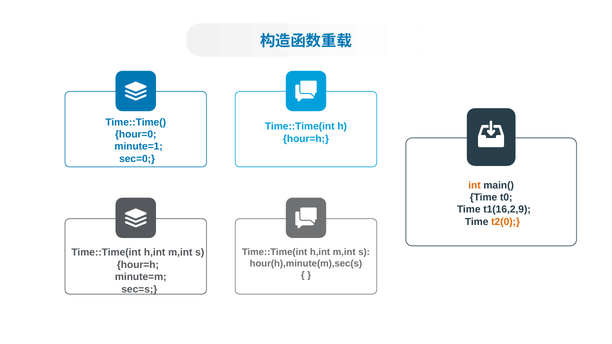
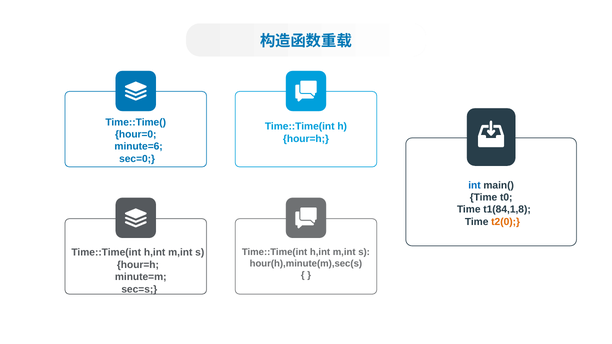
minute=1: minute=1 -> minute=6
int colour: orange -> blue
t1(16,2,9: t1(16,2,9 -> t1(84,1,8
